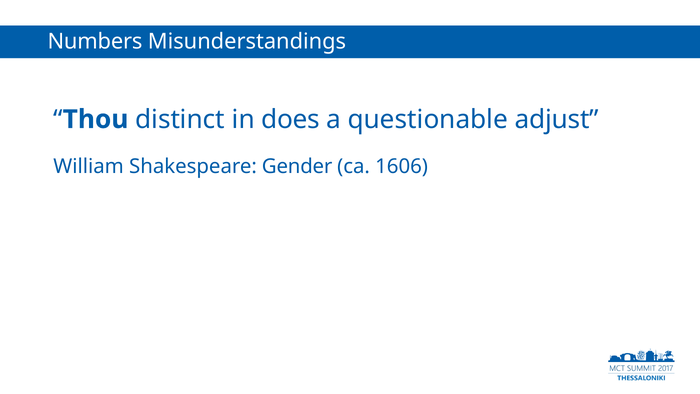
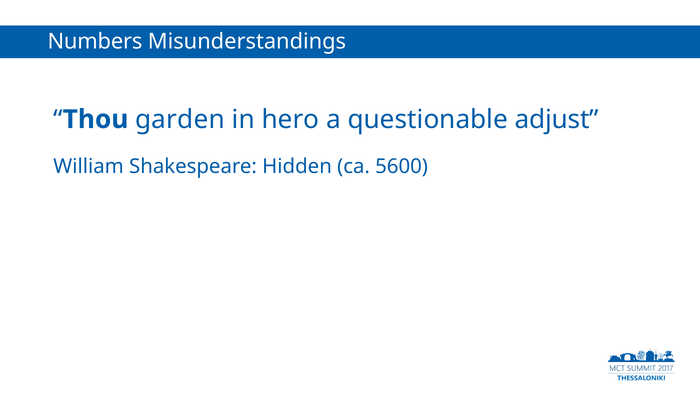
distinct: distinct -> garden
does: does -> hero
Gender: Gender -> Hidden
1606: 1606 -> 5600
